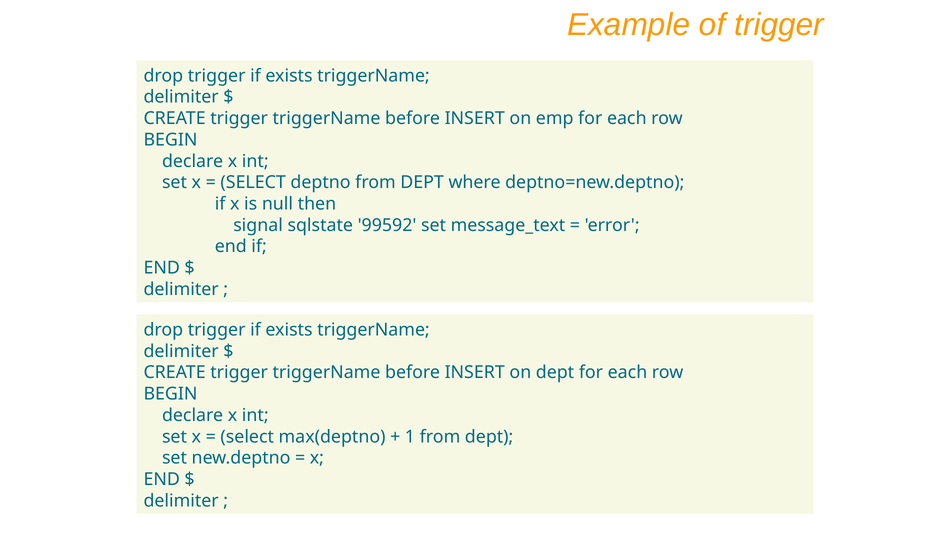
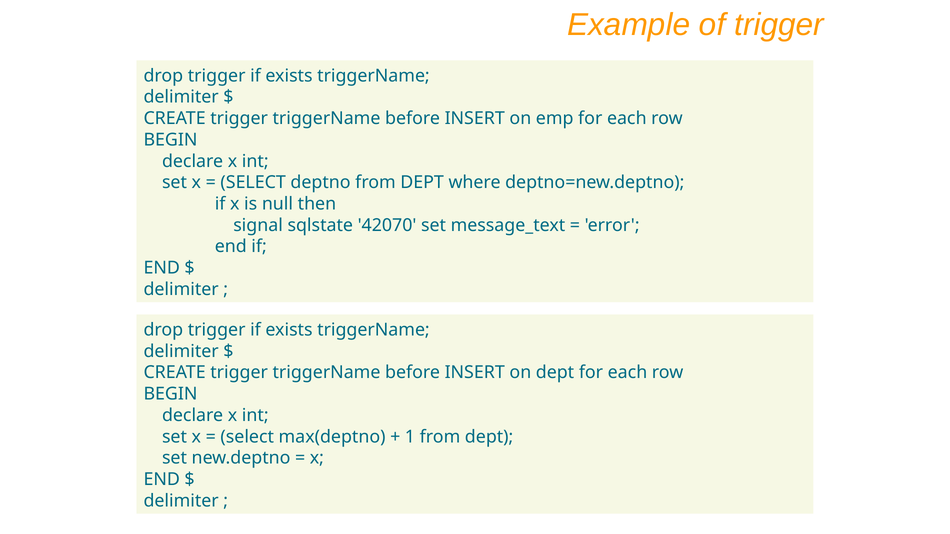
99592: 99592 -> 42070
